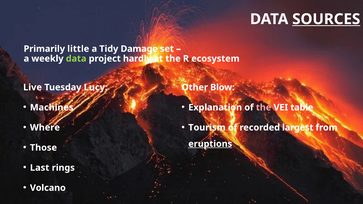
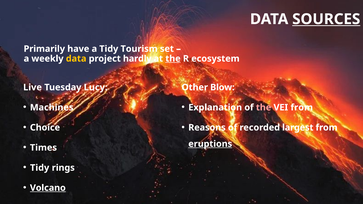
little: little -> have
Damage: Damage -> Tourism
data at (76, 59) colour: light green -> yellow
the at (173, 59) underline: none -> present
VEI table: table -> from
Where: Where -> Choice
Tourism: Tourism -> Reasons
Those: Those -> Times
Last at (40, 168): Last -> Tidy
Volcano underline: none -> present
